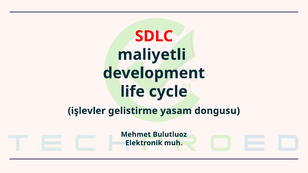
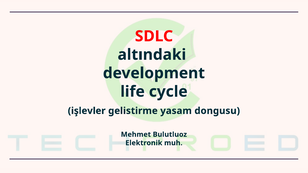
maliyetli: maliyetli -> altındaki
